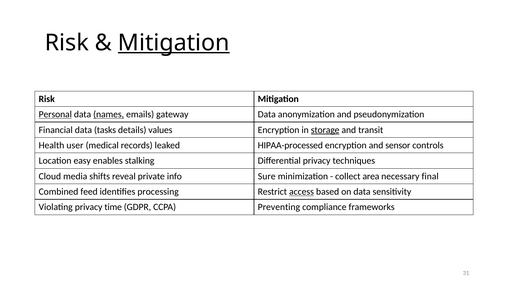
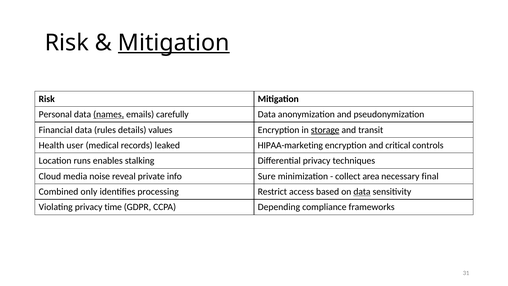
Personal underline: present -> none
gateway: gateway -> carefully
tasks: tasks -> rules
HIPAA-processed: HIPAA-processed -> HIPAA-marketing
sensor: sensor -> critical
easy: easy -> runs
shifts: shifts -> noise
feed: feed -> only
access underline: present -> none
data at (362, 192) underline: none -> present
Preventing: Preventing -> Depending
